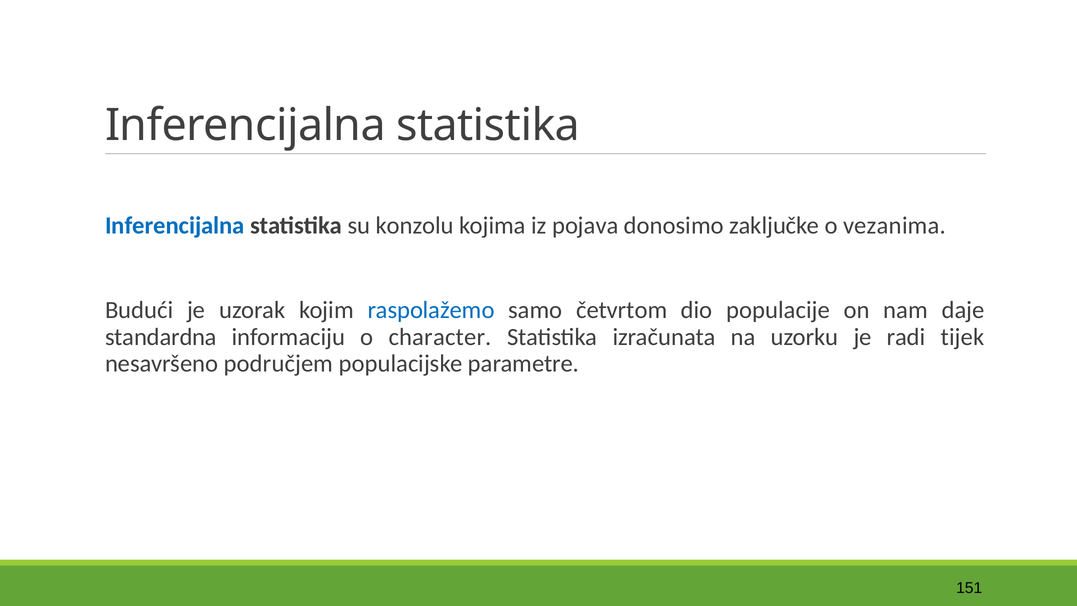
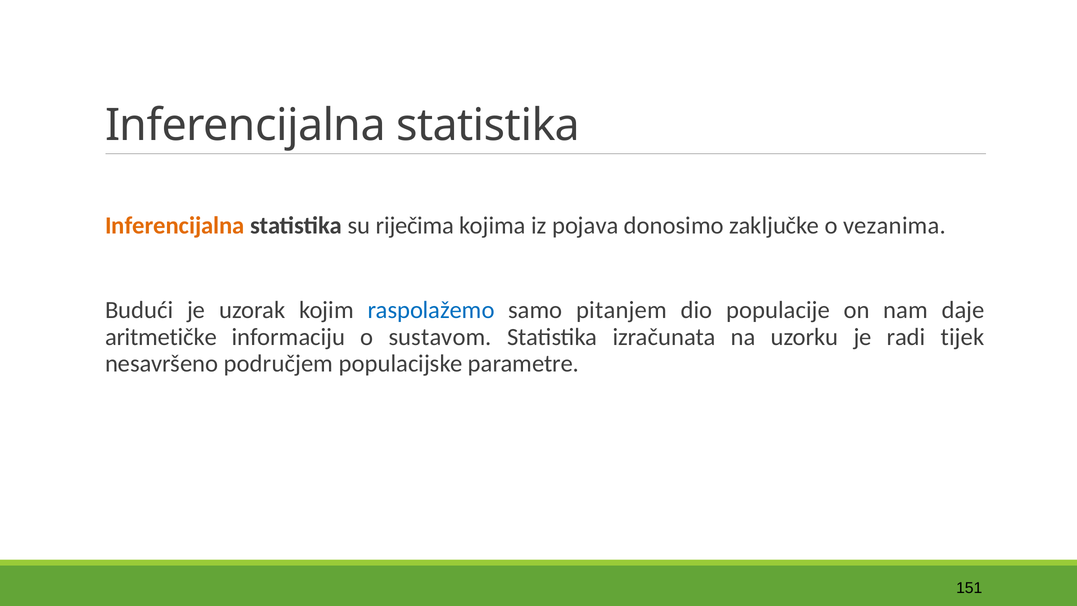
Inferencijalna at (175, 226) colour: blue -> orange
konzolu: konzolu -> riječima
četvrtom: četvrtom -> pitanjem
standardna: standardna -> aritmetičke
character: character -> sustavom
